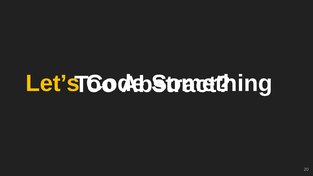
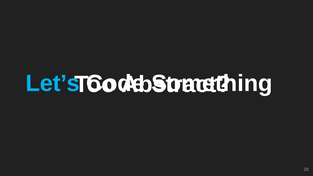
Let’s colour: yellow -> light blue
